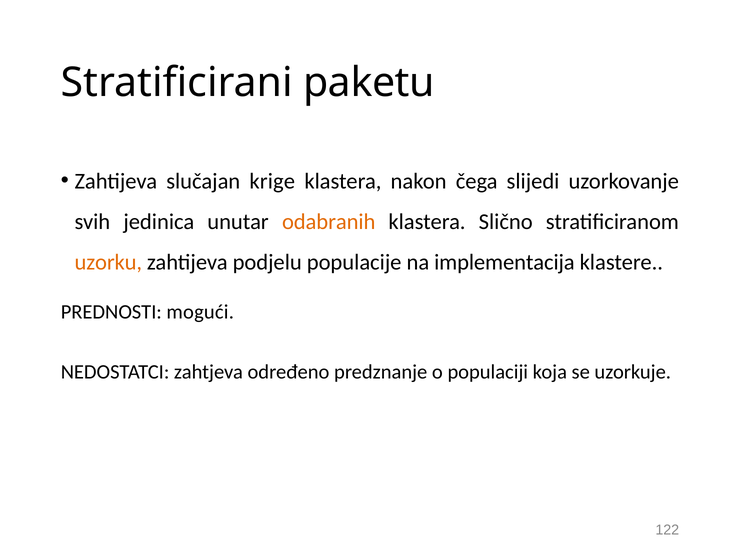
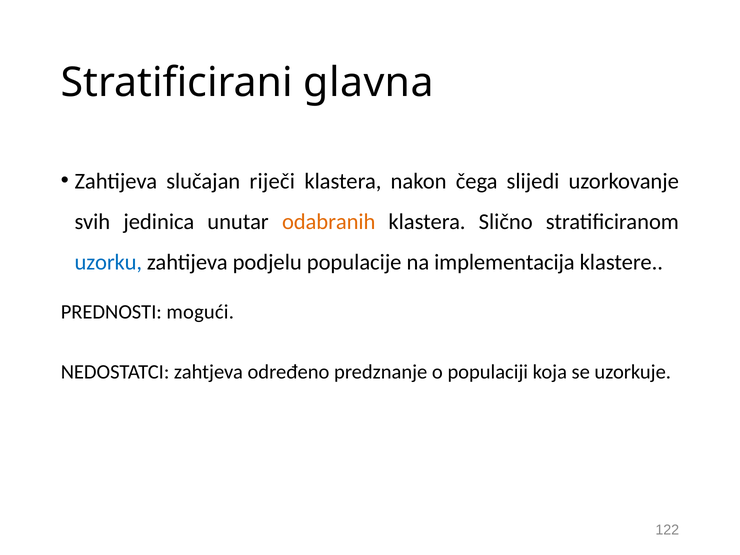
paketu: paketu -> glavna
krige: krige -> riječi
uzorku colour: orange -> blue
